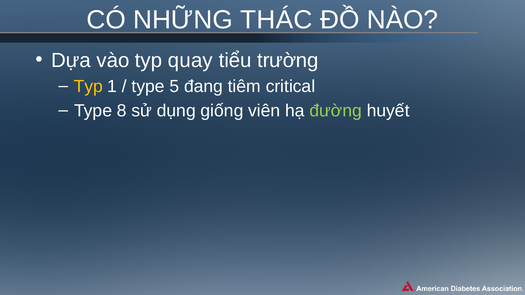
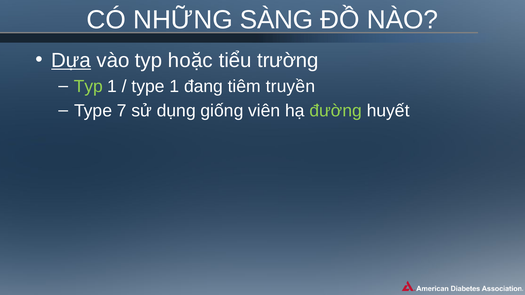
THÁC: THÁC -> SÀNG
Dựa underline: none -> present
quay: quay -> hoặc
Typ at (88, 86) colour: yellow -> light green
type 5: 5 -> 1
critical: critical -> truyền
8: 8 -> 7
